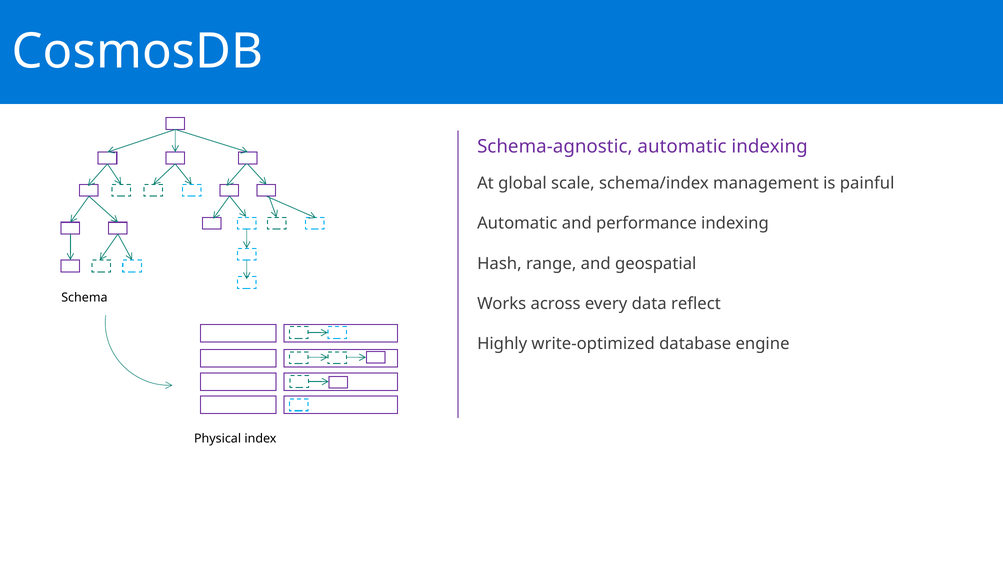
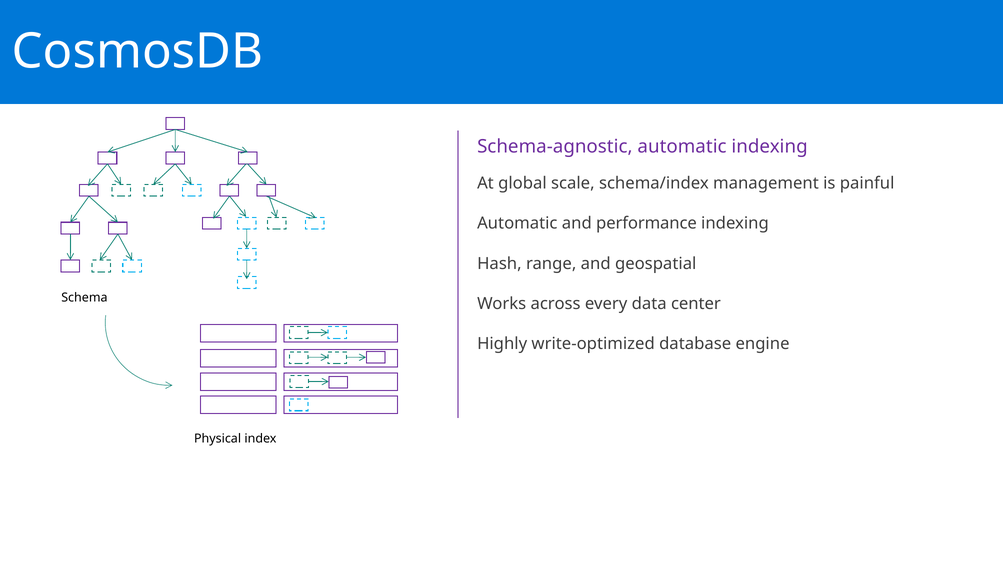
reflect: reflect -> center
